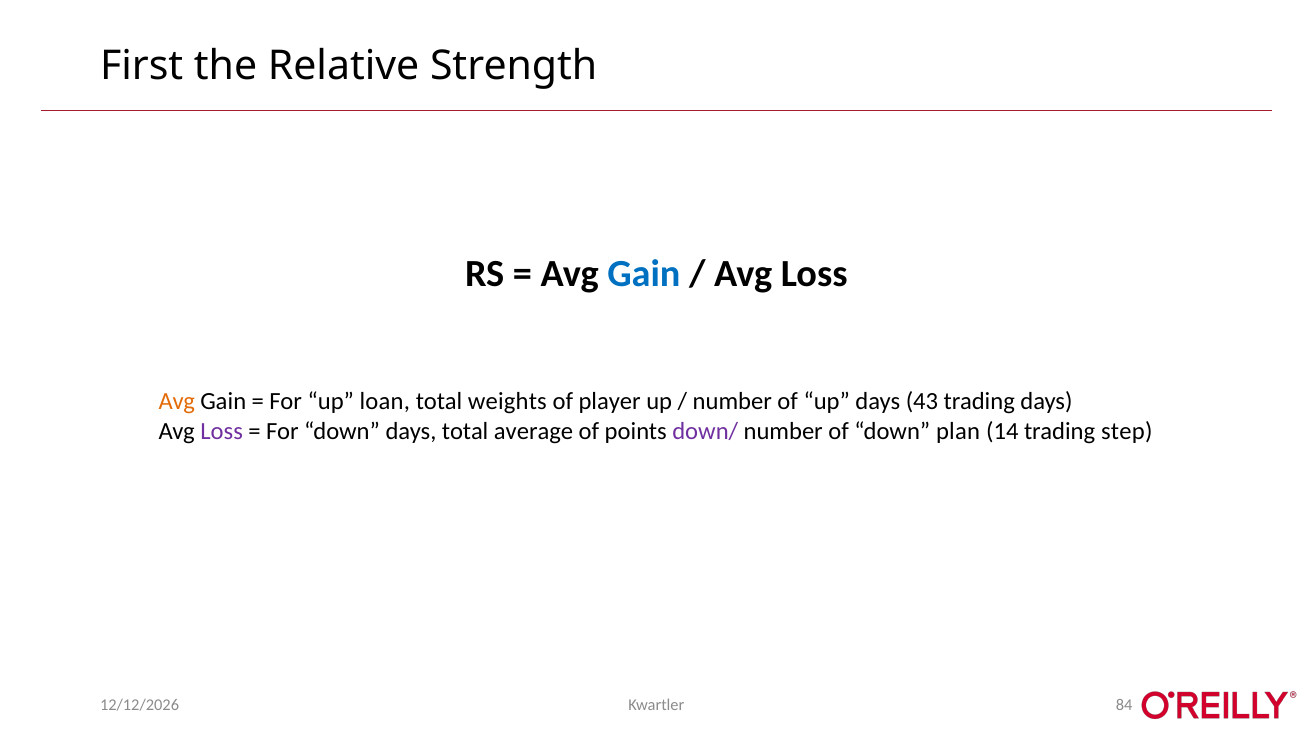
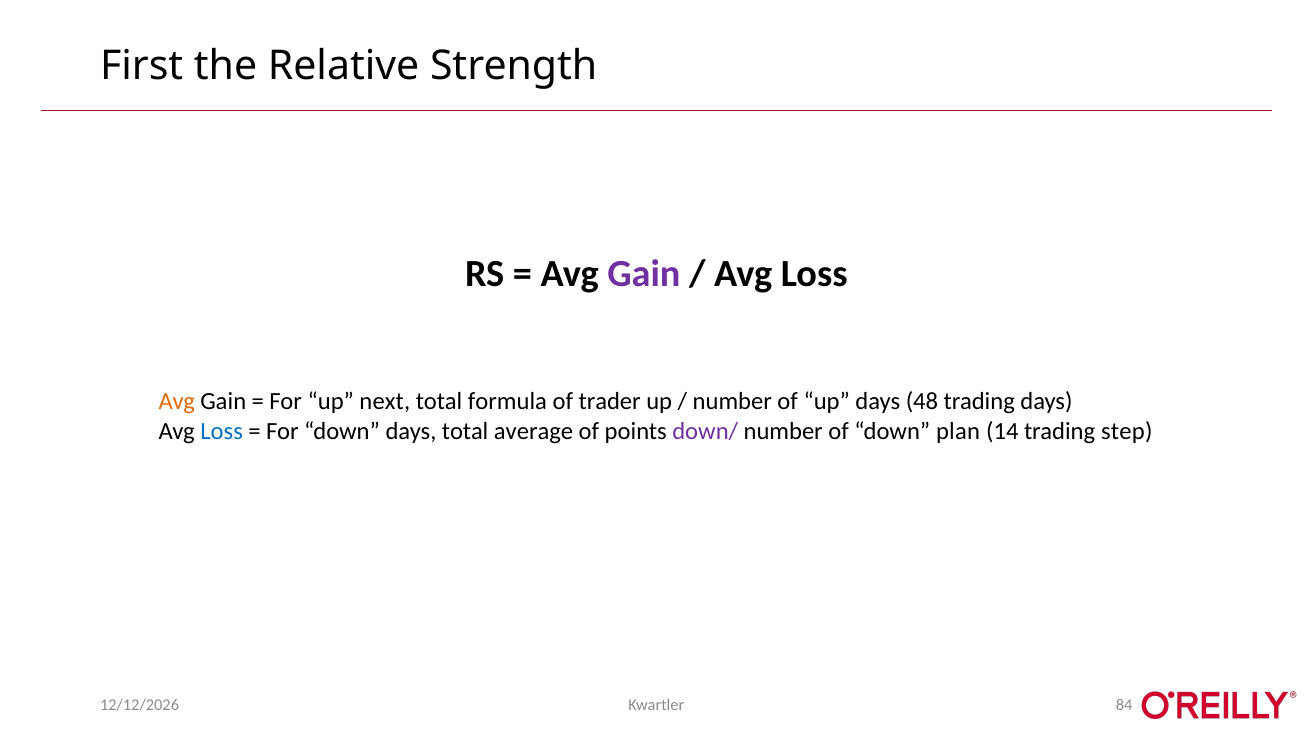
Gain at (644, 274) colour: blue -> purple
loan: loan -> next
weights: weights -> formula
player: player -> trader
43: 43 -> 48
Loss at (222, 431) colour: purple -> blue
